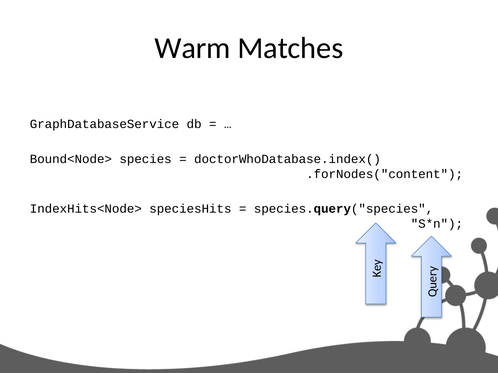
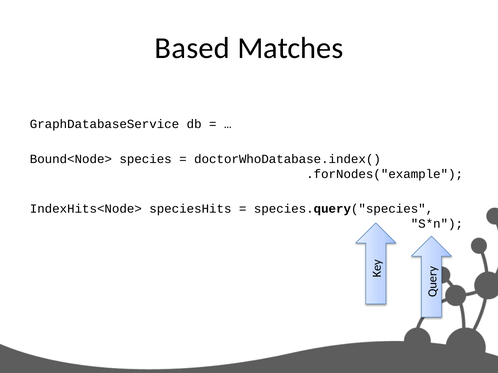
Warm: Warm -> Based
.forNodes("content: .forNodes("content -> .forNodes("example
